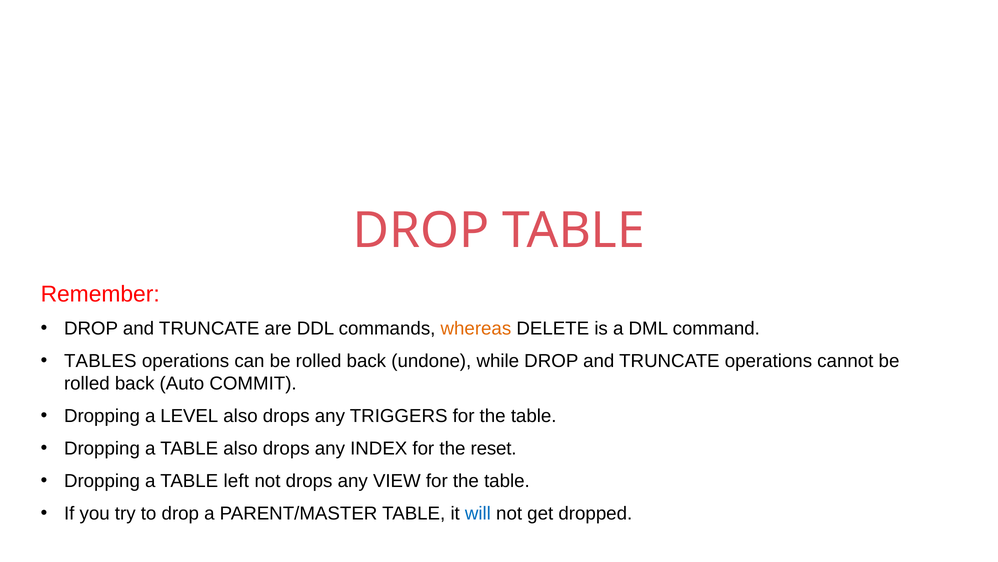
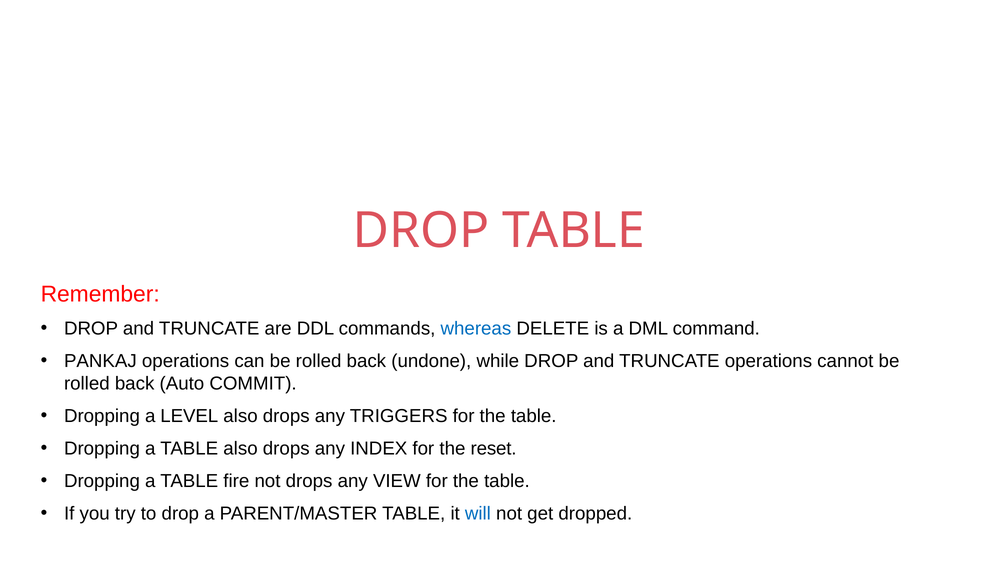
whereas colour: orange -> blue
TABLES: TABLES -> PANKAJ
left: left -> fire
